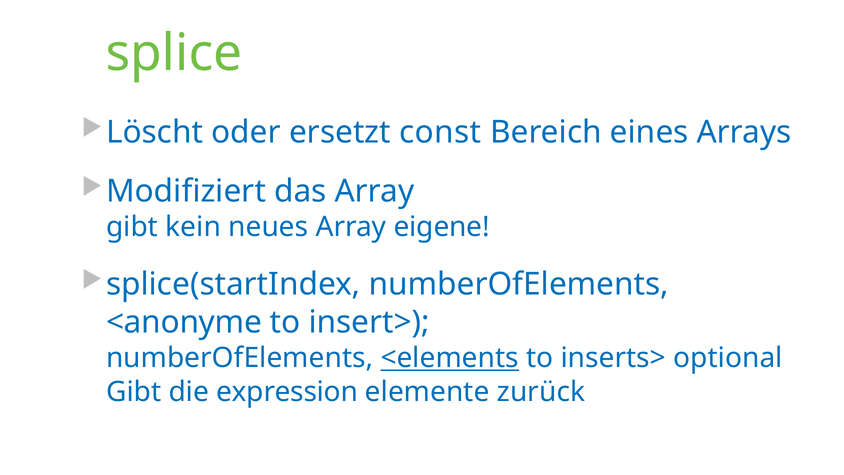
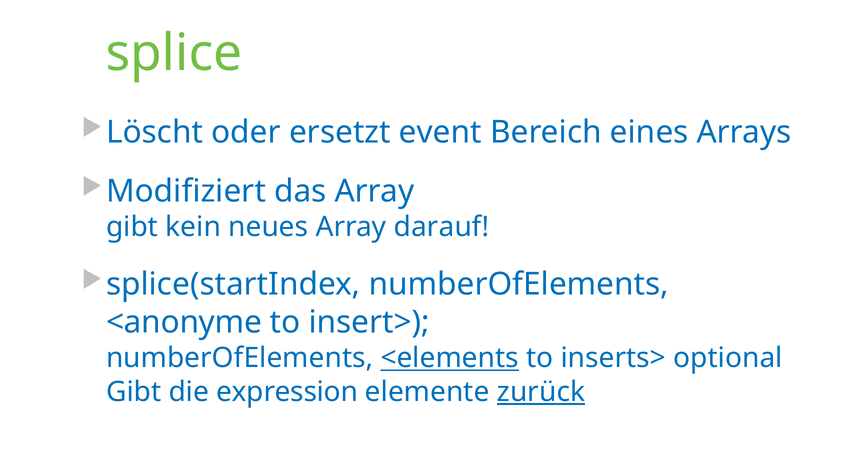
const: const -> event
eigene: eigene -> darauf
zurück underline: none -> present
